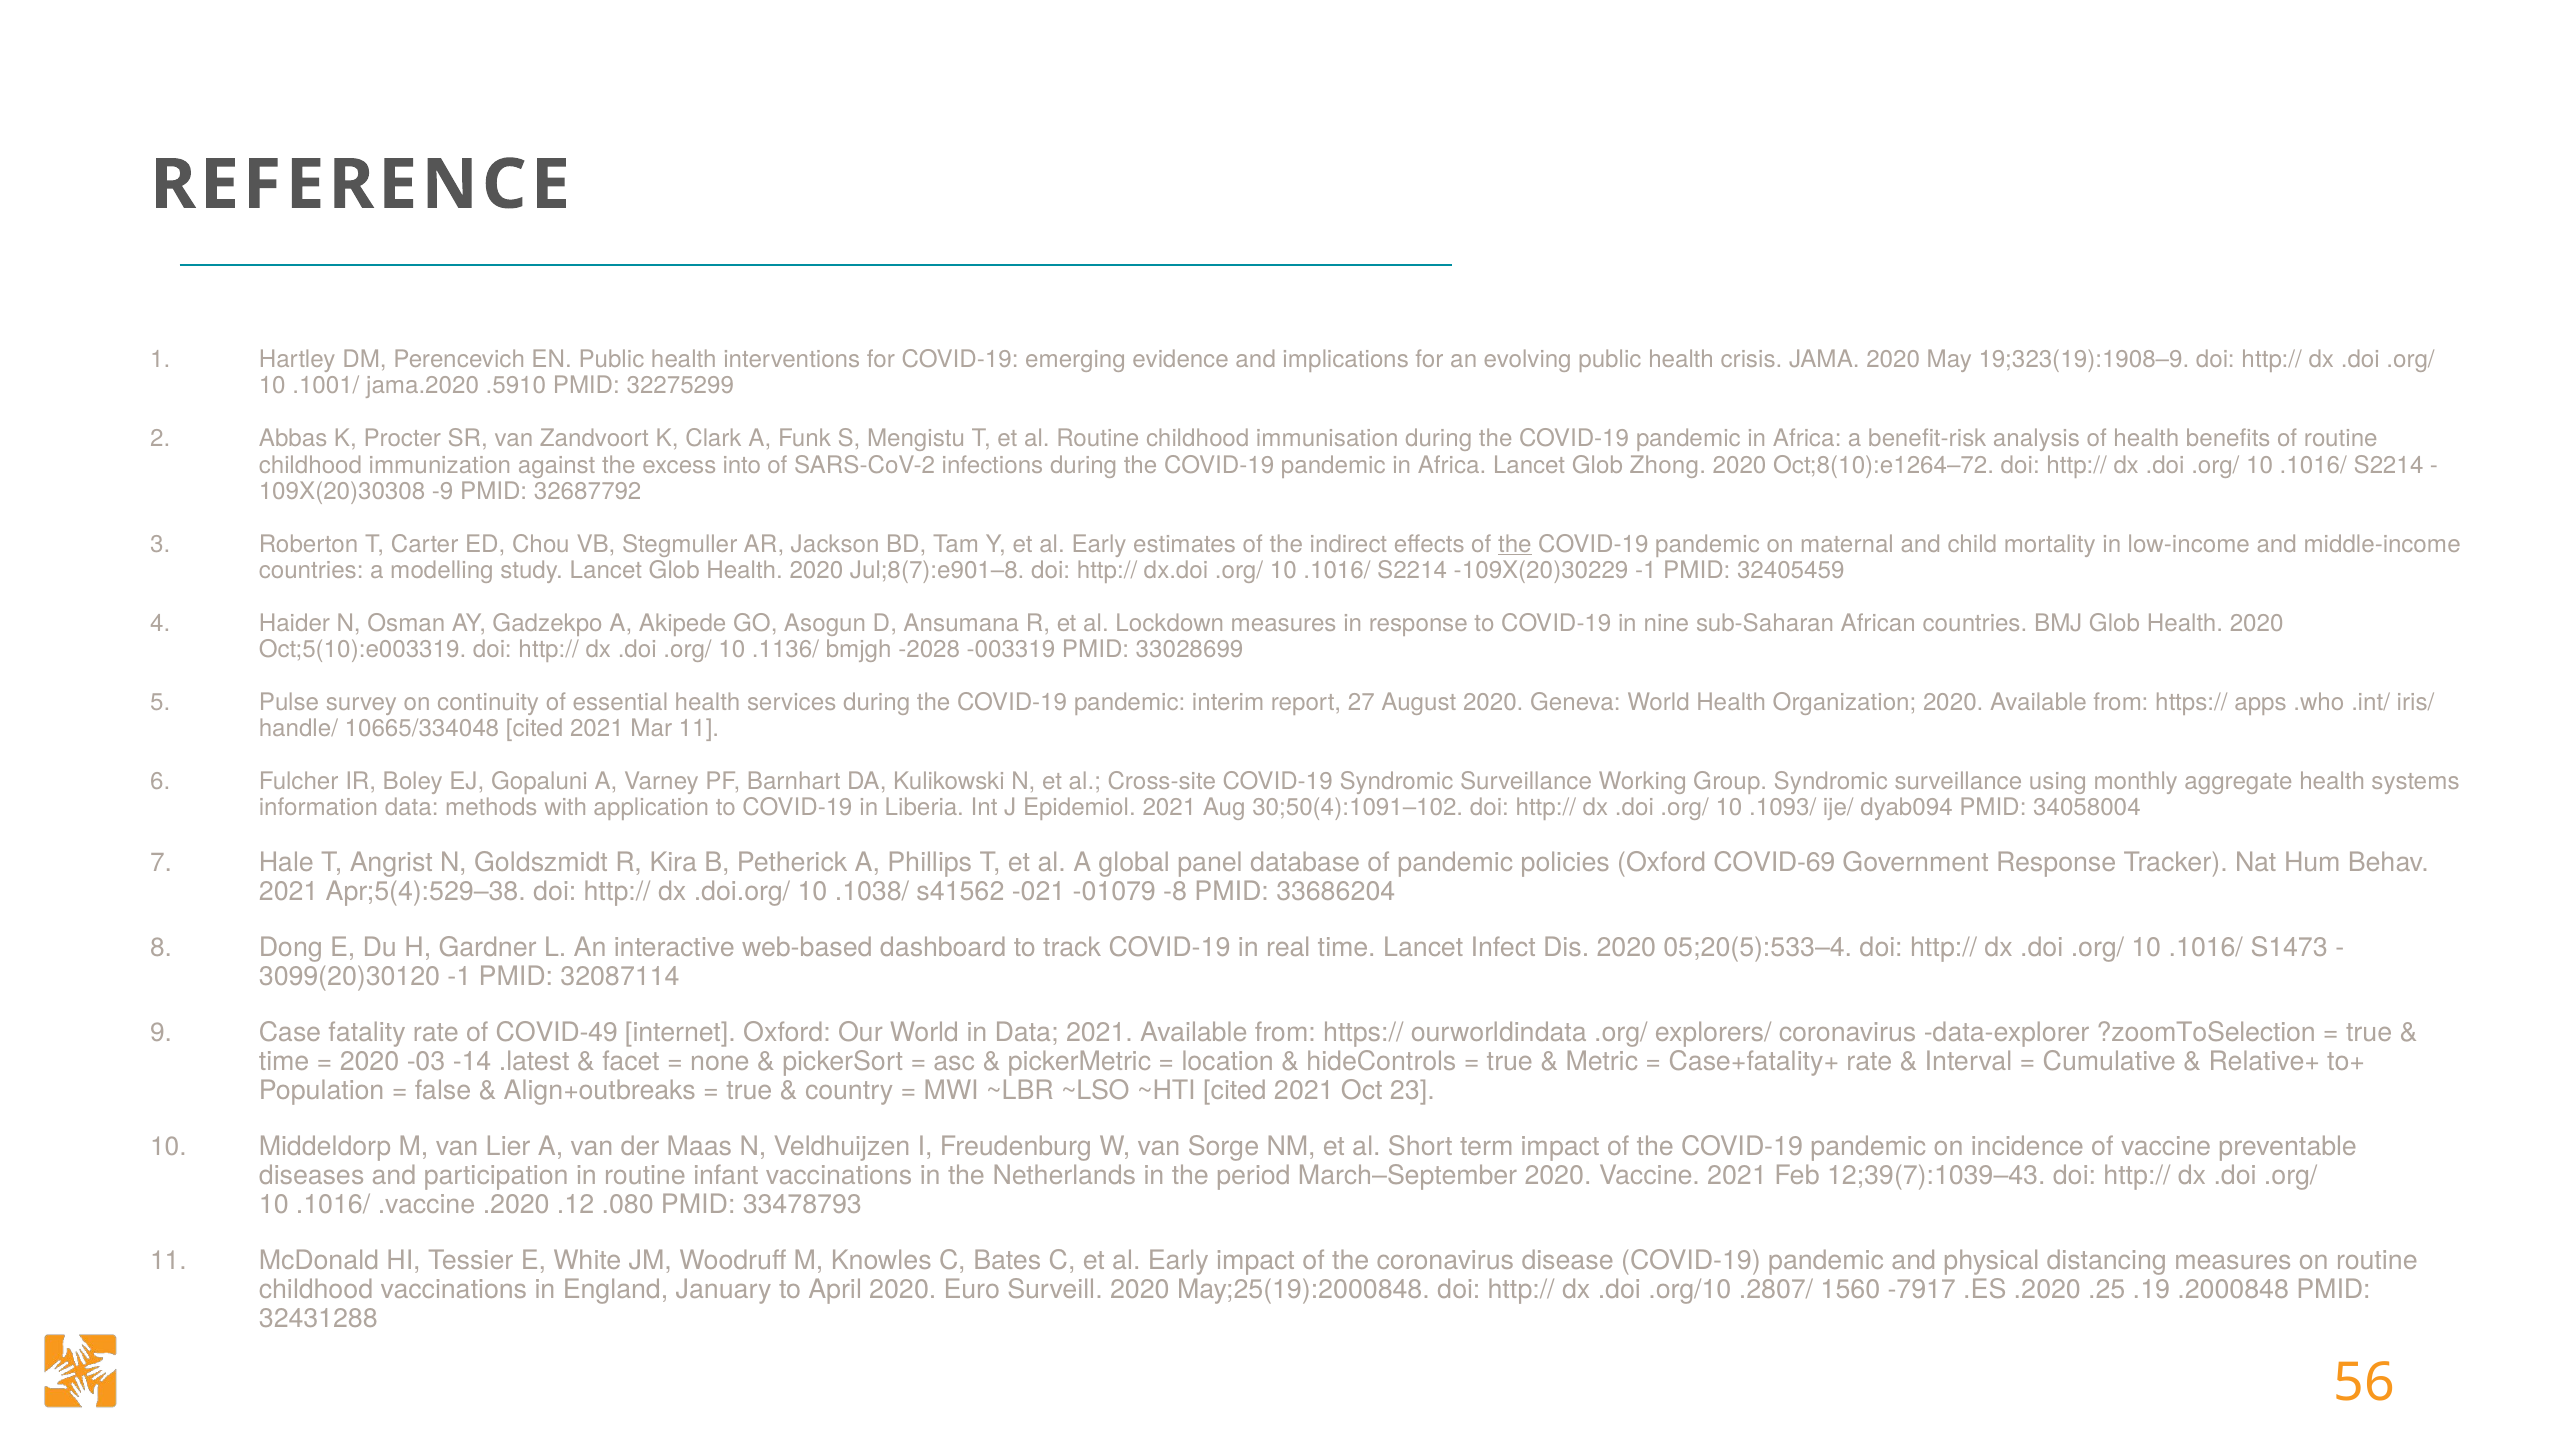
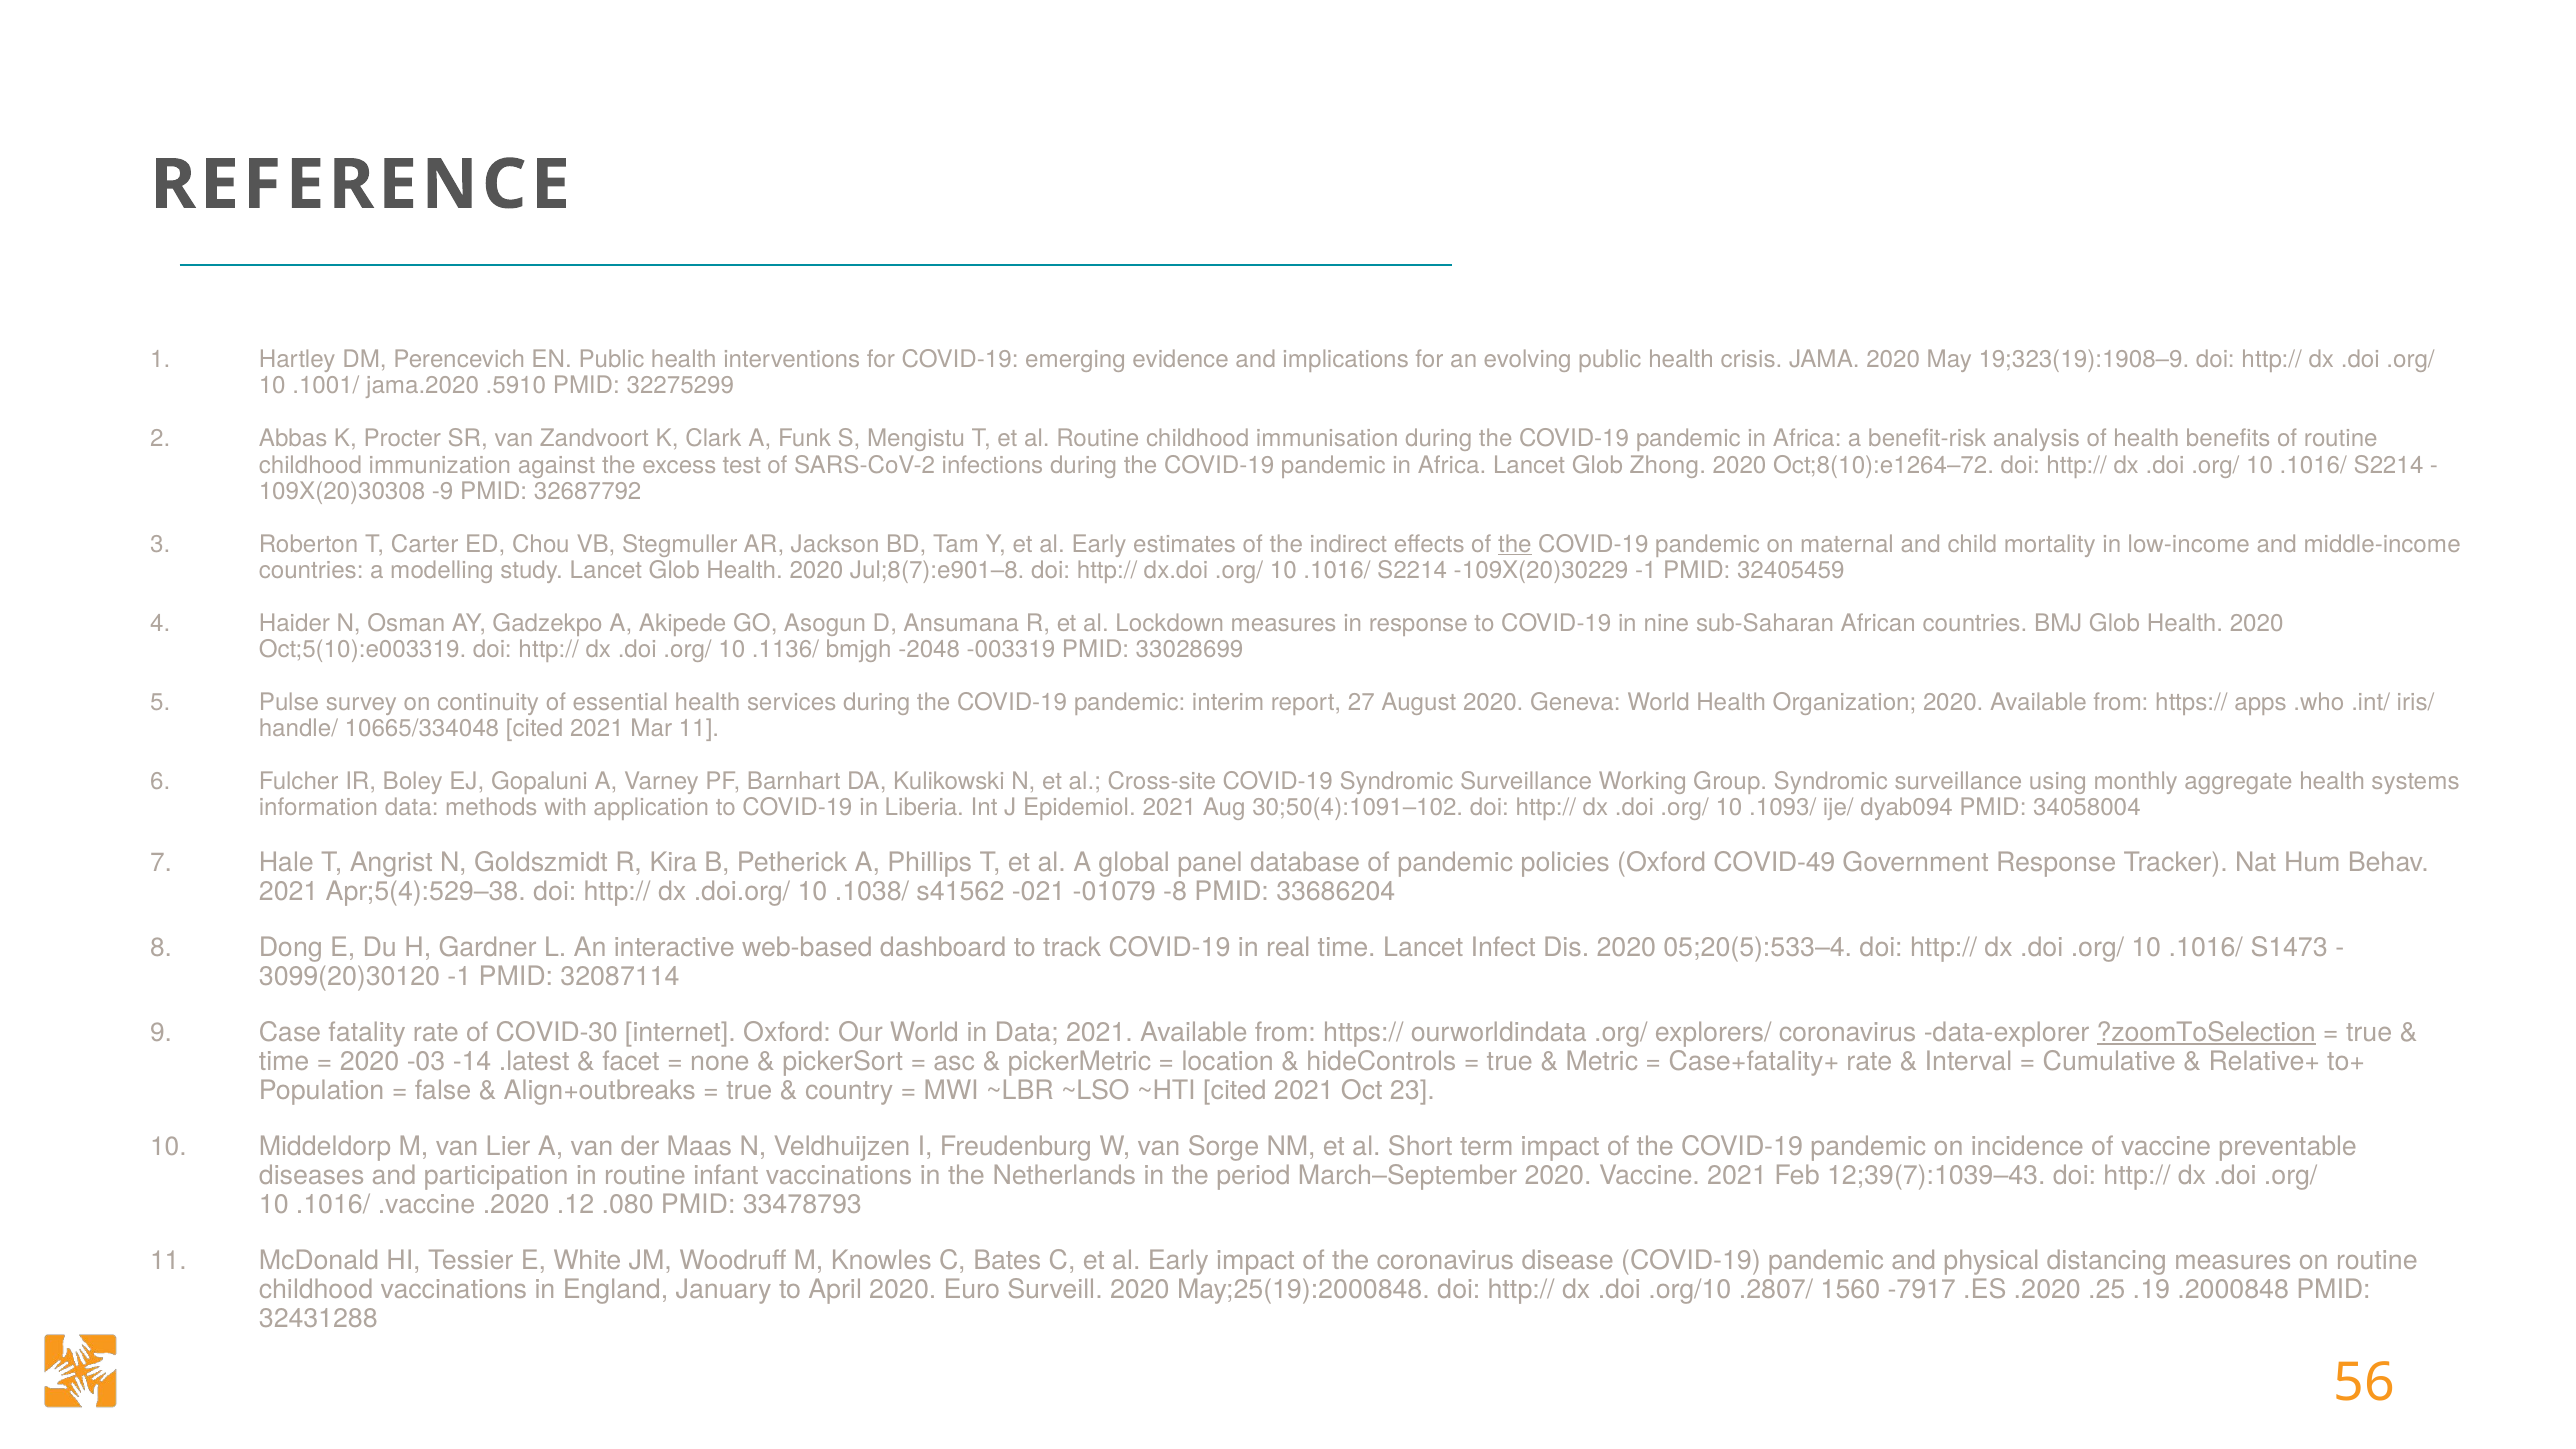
into: into -> test
-2028: -2028 -> -2048
COVID-69: COVID-69 -> COVID-49
COVID-49: COVID-49 -> COVID-30
?zoomToSelection underline: none -> present
